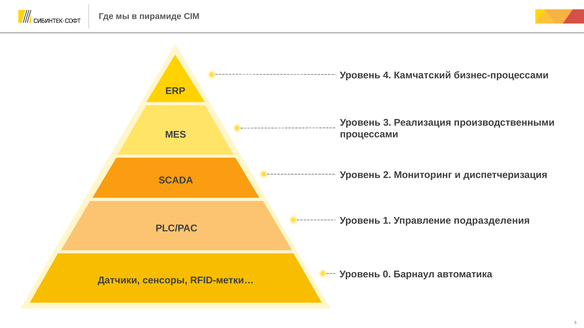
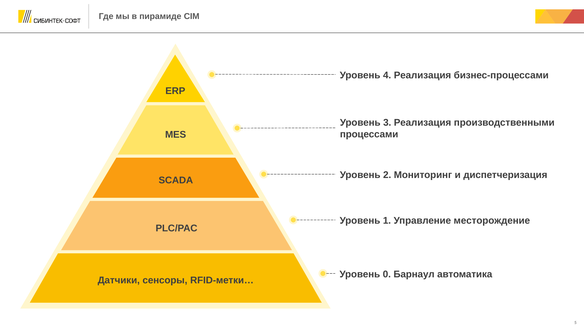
4 Камчатский: Камчатский -> Реализация
подразделения: подразделения -> месторождение
